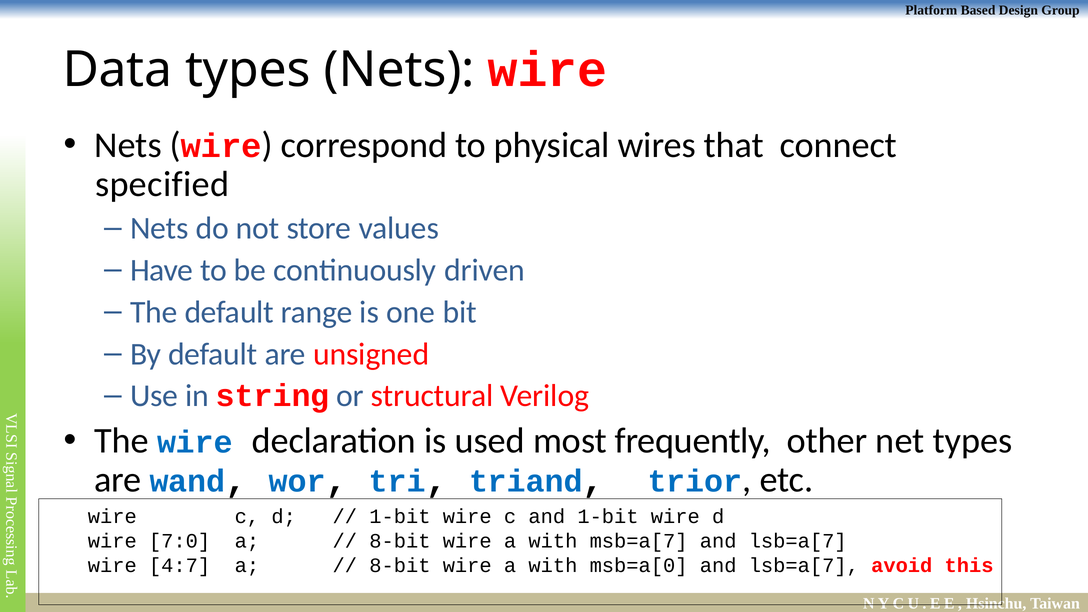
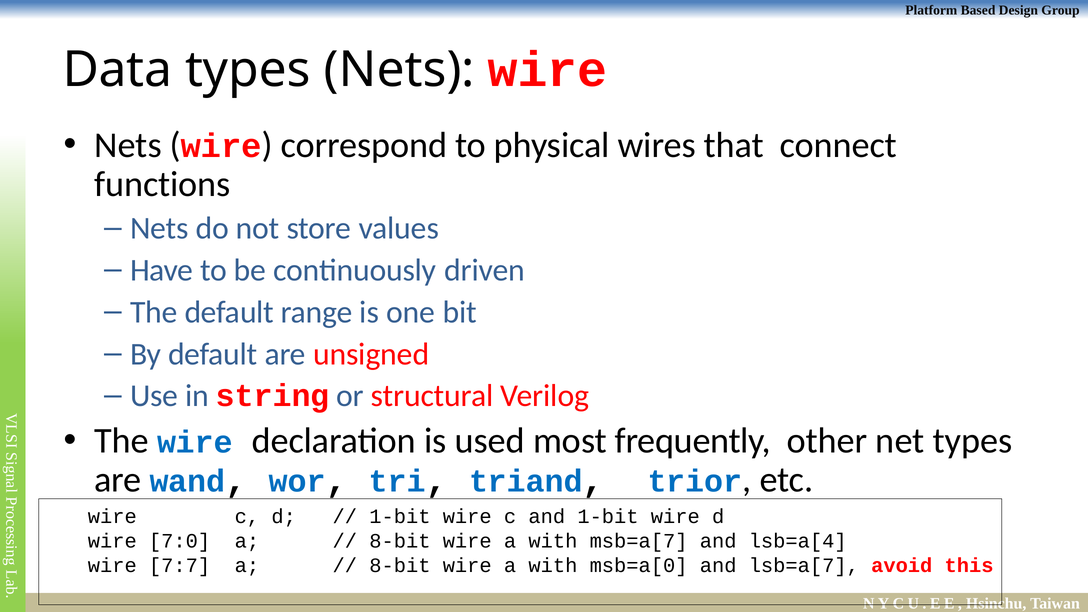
specified: specified -> functions
msb=a[7 and lsb=a[7: lsb=a[7 -> lsb=a[4
4:7: 4:7 -> 7:7
